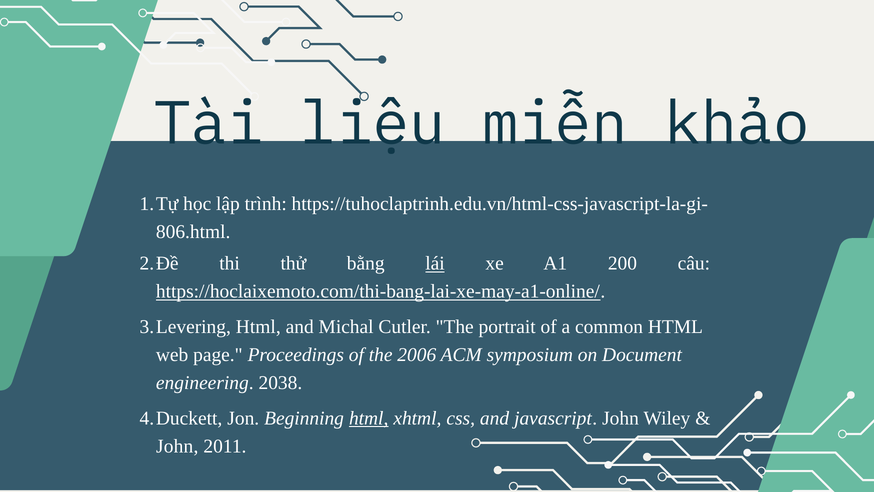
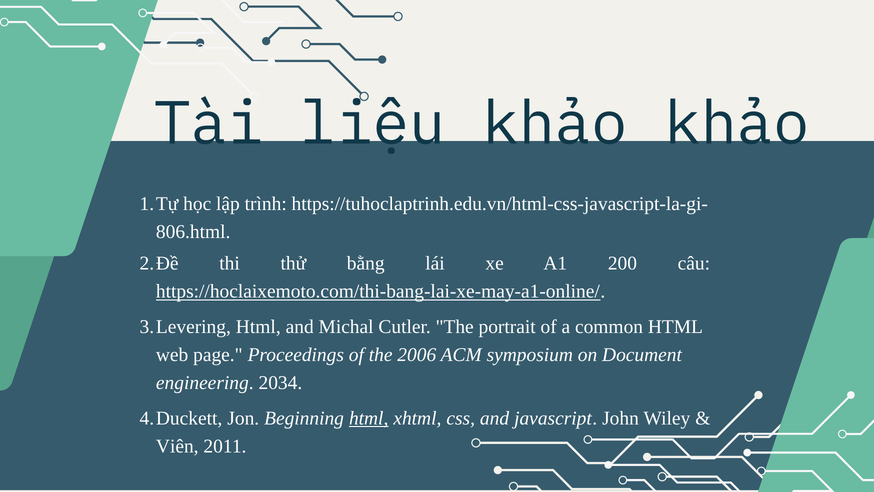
liệu miễn: miễn -> khảo
lái underline: present -> none
2038: 2038 -> 2034
John at (177, 446): John -> Viên
